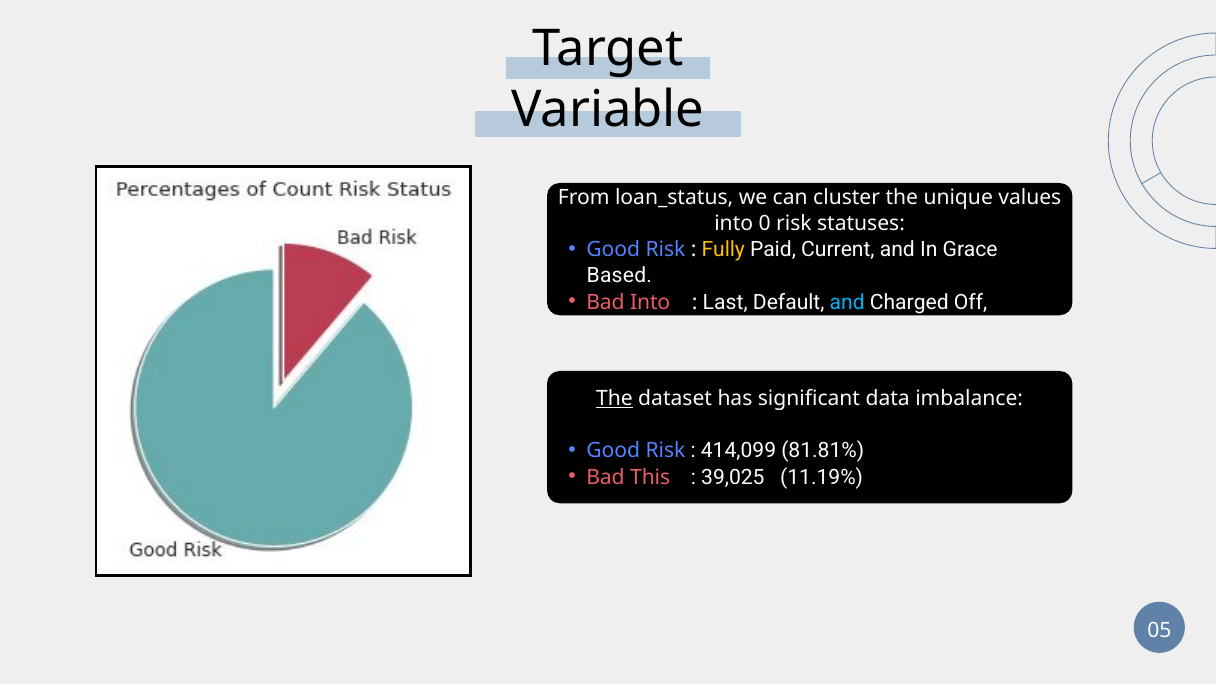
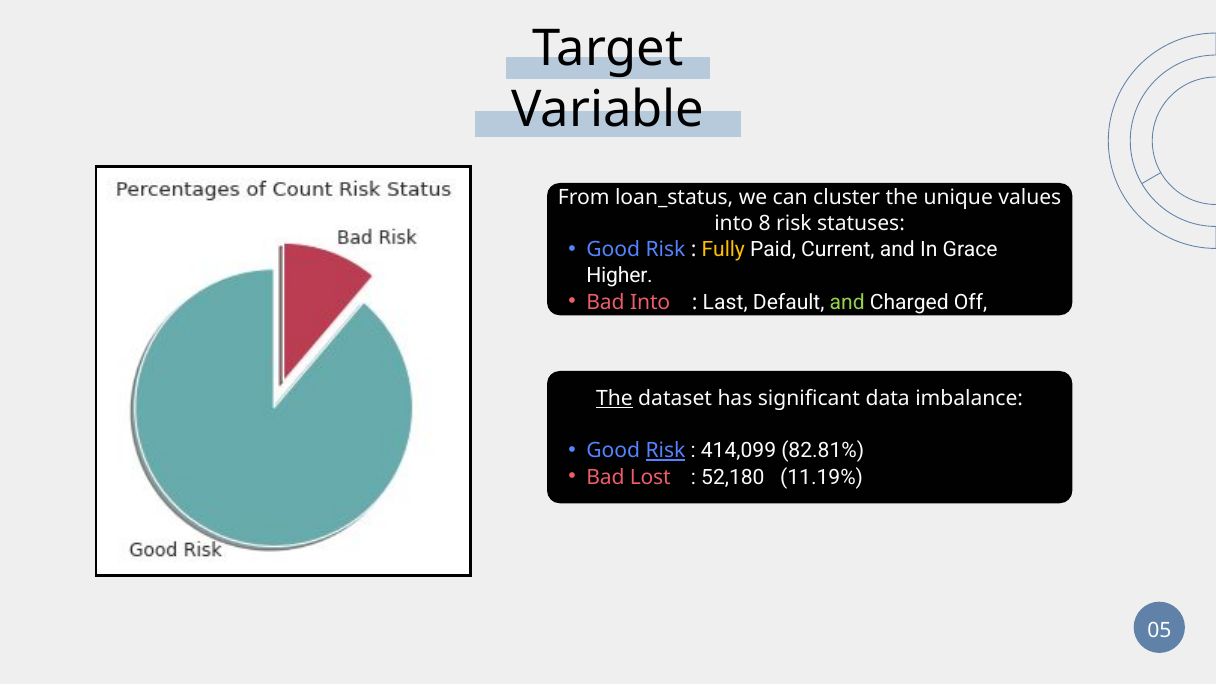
0: 0 -> 8
Based: Based -> Higher
and at (847, 302) colour: light blue -> light green
Risk at (665, 451) underline: none -> present
81.81%: 81.81% -> 82.81%
This: This -> Lost
39,025: 39,025 -> 52,180
